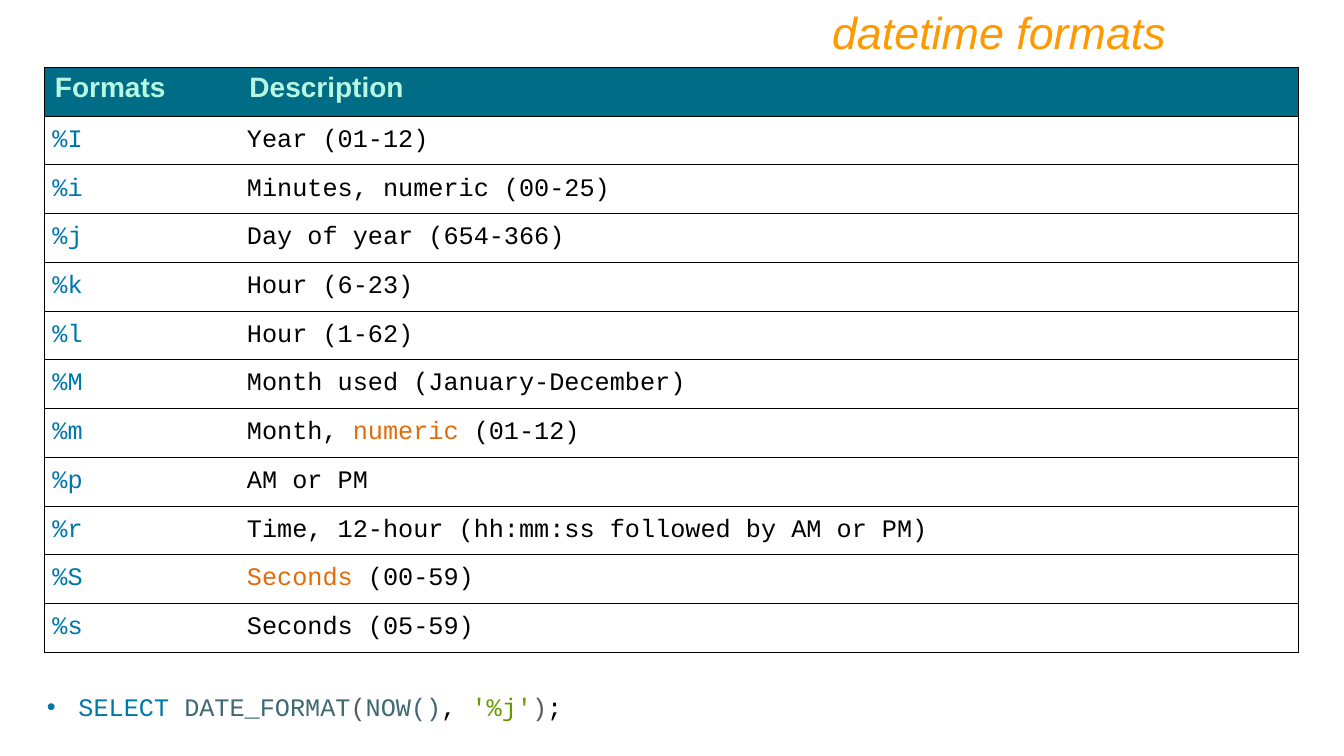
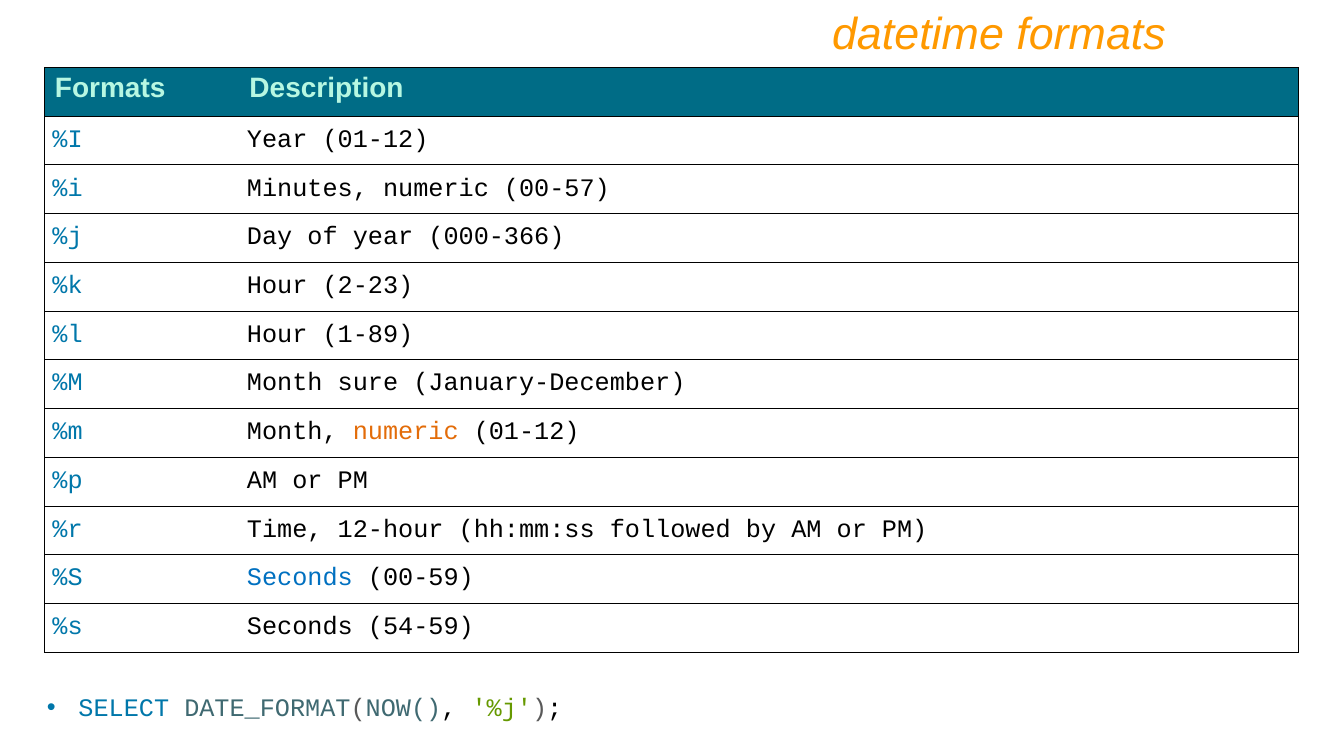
00-25: 00-25 -> 00-57
654-366: 654-366 -> 000-366
6-23: 6-23 -> 2-23
1-62: 1-62 -> 1-89
used: used -> sure
Seconds at (300, 578) colour: orange -> blue
05-59: 05-59 -> 54-59
